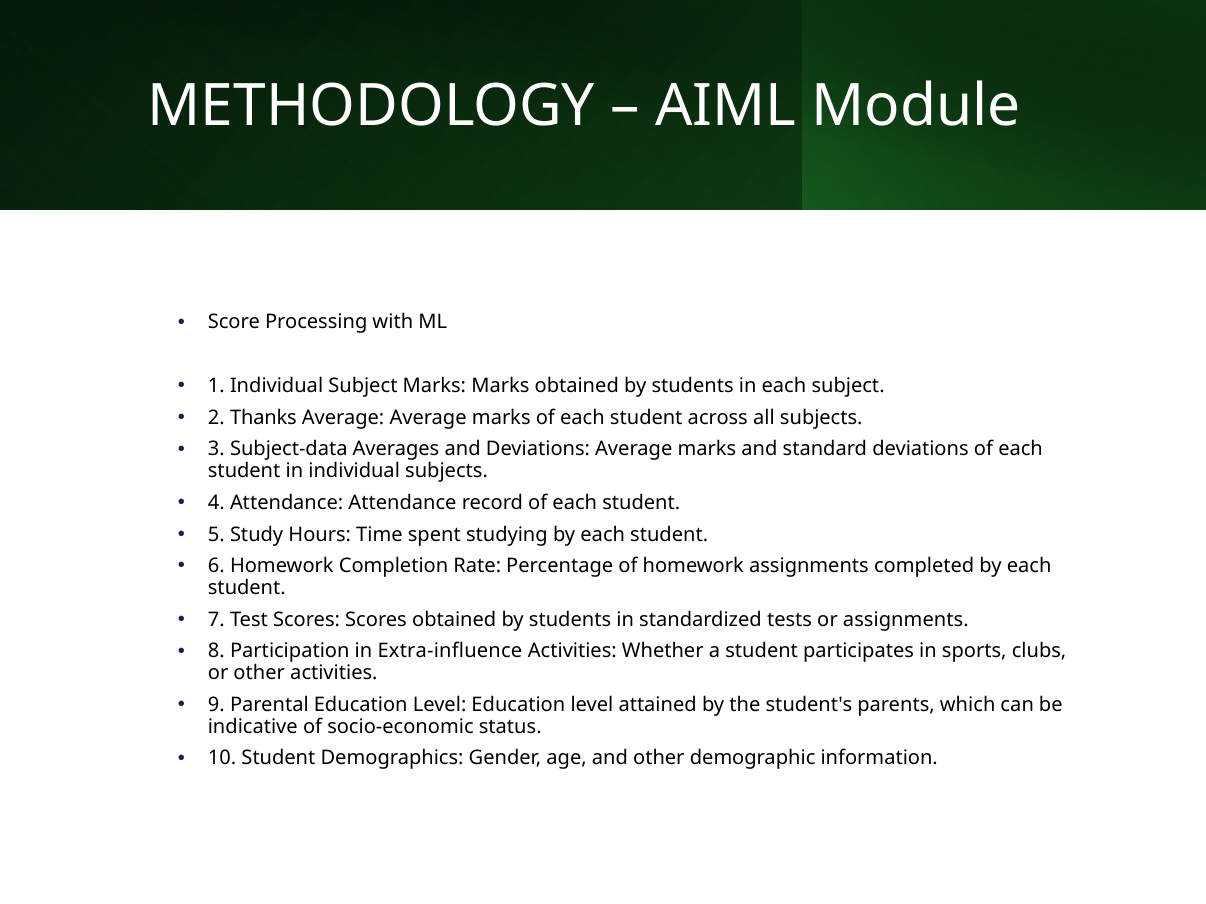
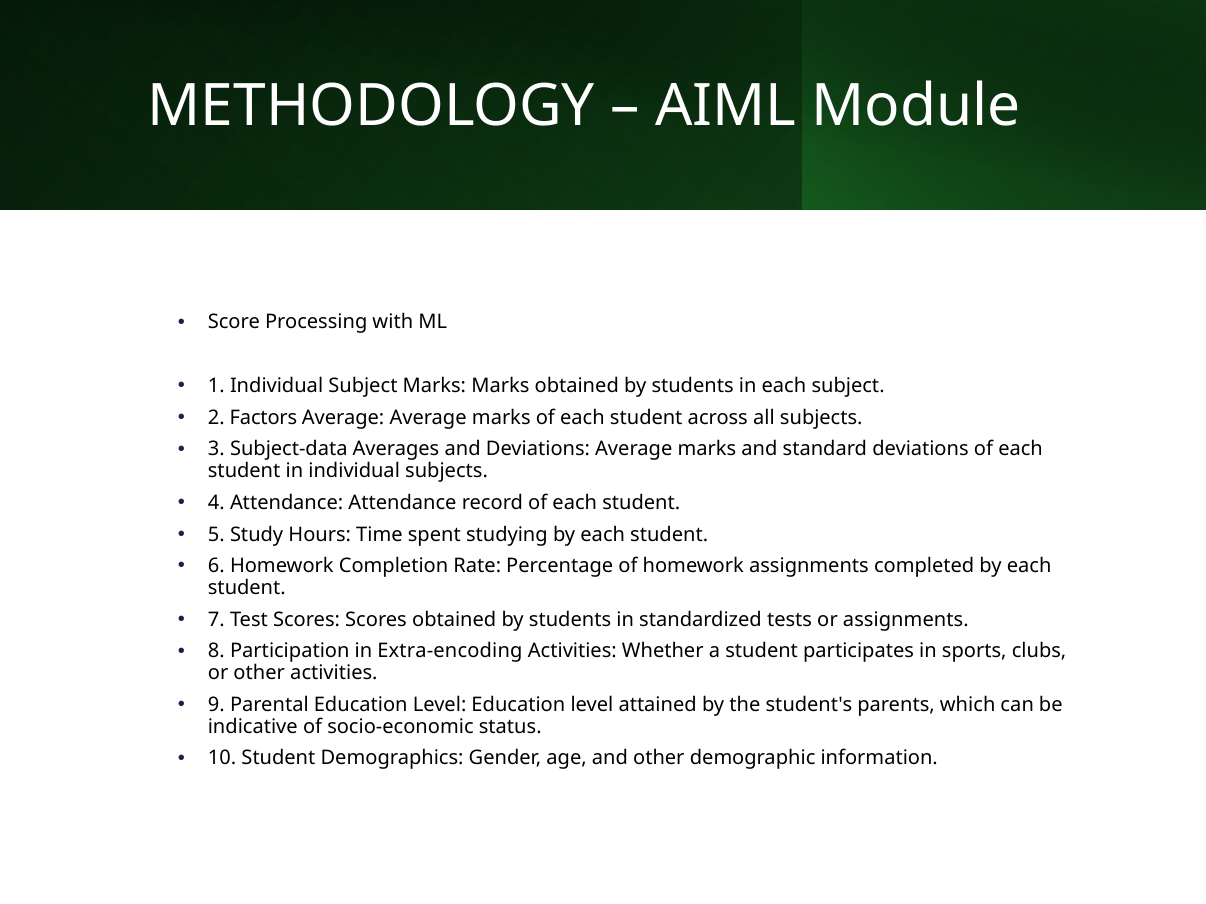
Thanks: Thanks -> Factors
Extra-influence: Extra-influence -> Extra-encoding
